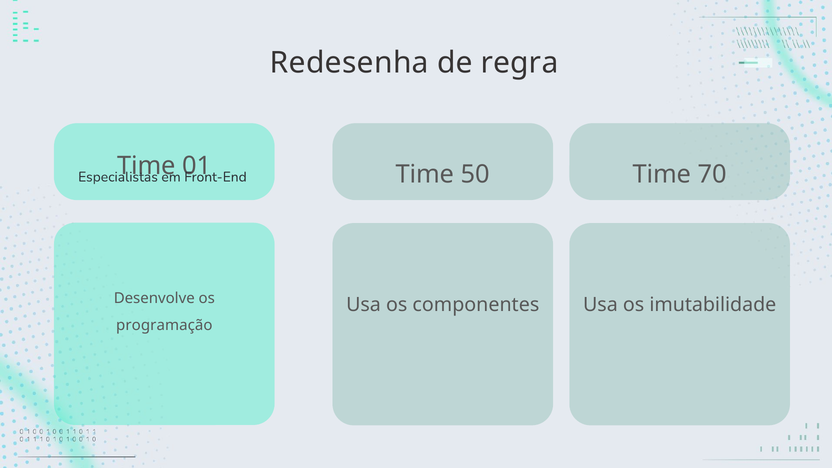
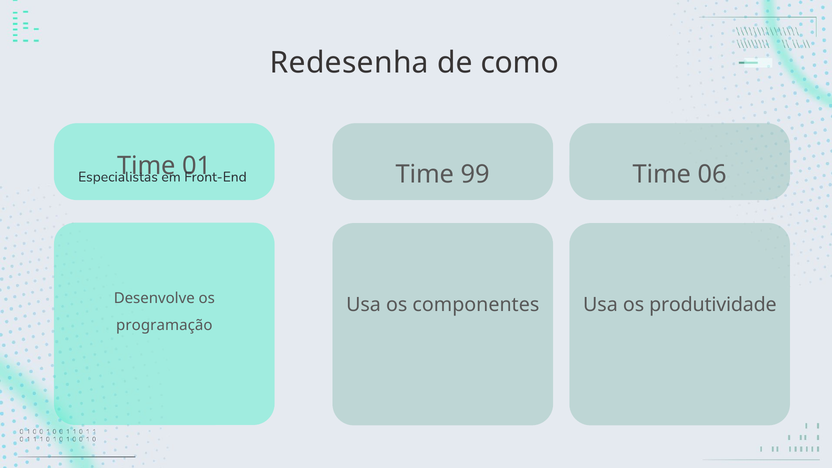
regra: regra -> como
50: 50 -> 99
70: 70 -> 06
imutabilidade: imutabilidade -> produtividade
